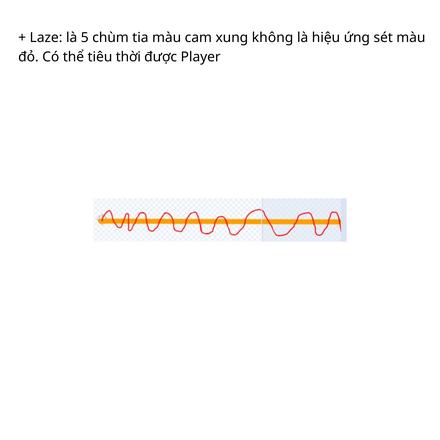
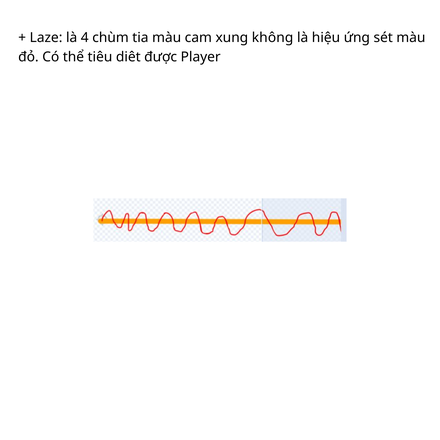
5: 5 -> 4
thời: thời -> diêt
